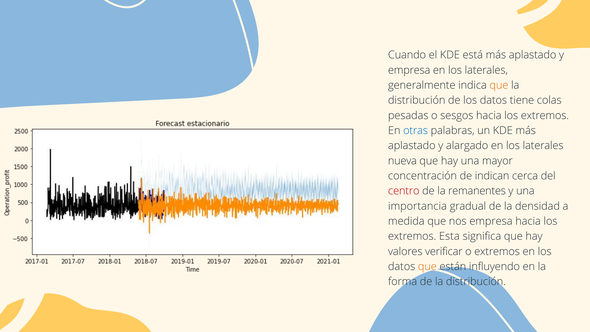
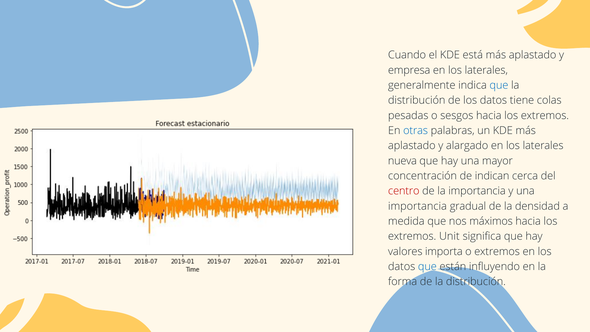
que at (499, 85) colour: orange -> blue
la remanentes: remanentes -> importancia
nos empresa: empresa -> máximos
Esta: Esta -> Unit
verificar: verificar -> importa
que at (427, 267) colour: orange -> blue
